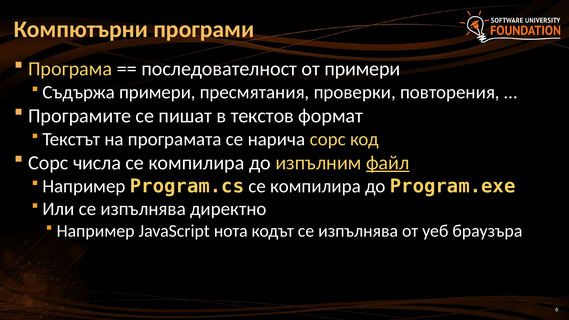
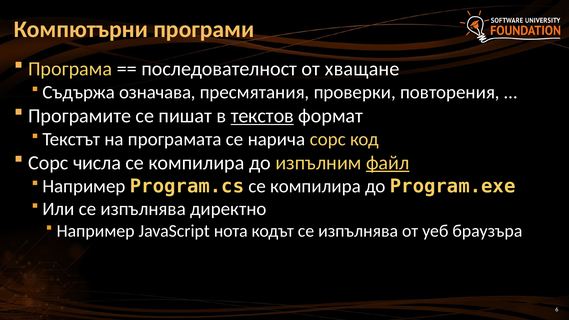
от примери: примери -> хващане
примери at (157, 92): примери -> означава
текстов underline: none -> present
